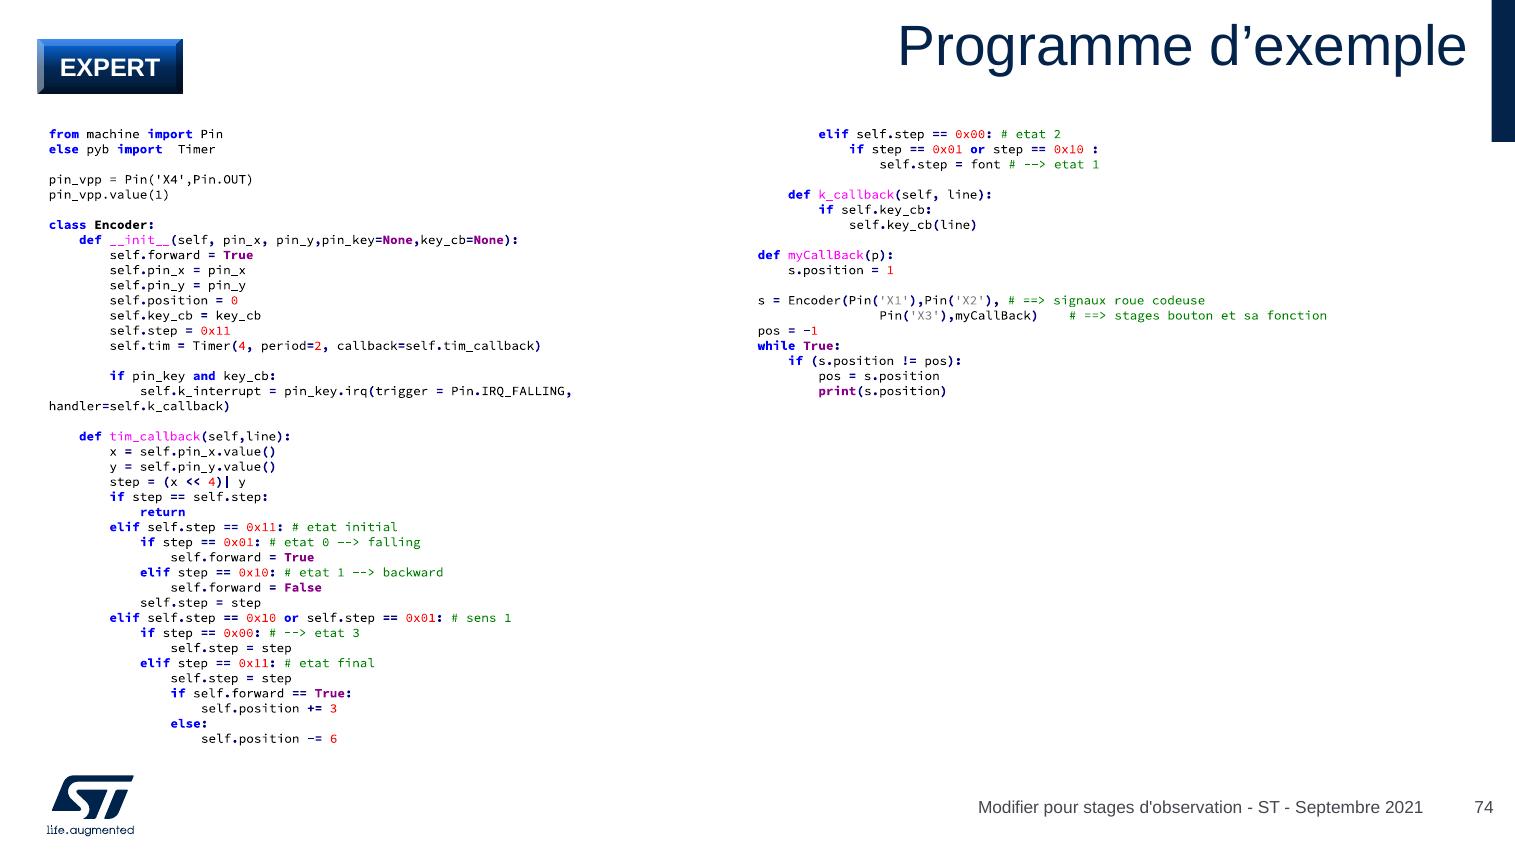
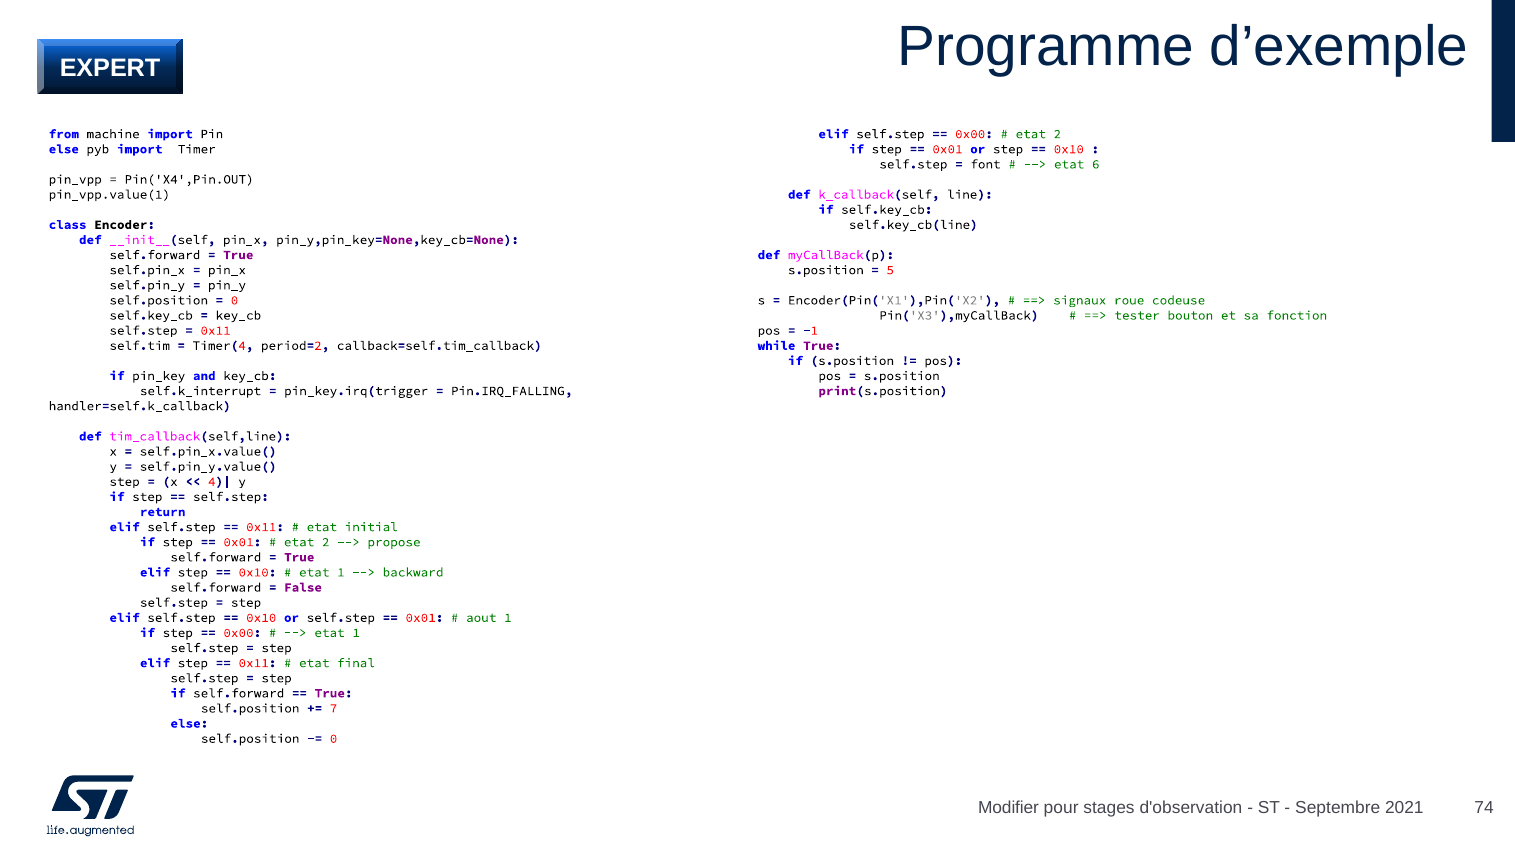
1 at (1096, 164): 1 -> 6
1 at (890, 270): 1 -> 5
stages at (1137, 315): stages -> tester
0 at (326, 542): 0 -> 2
falling: falling -> propose
sens: sens -> aout
3 at (356, 633): 3 -> 1
3 at (334, 708): 3 -> 7
6 at (334, 739): 6 -> 0
